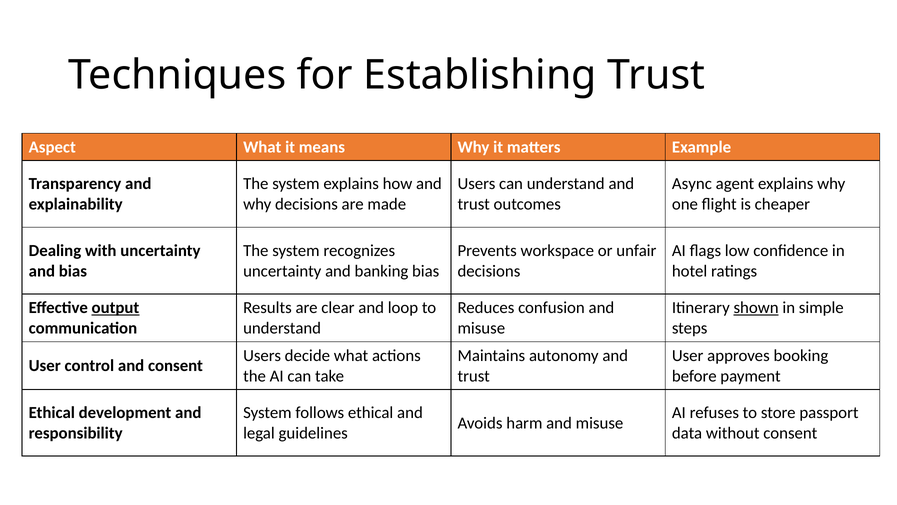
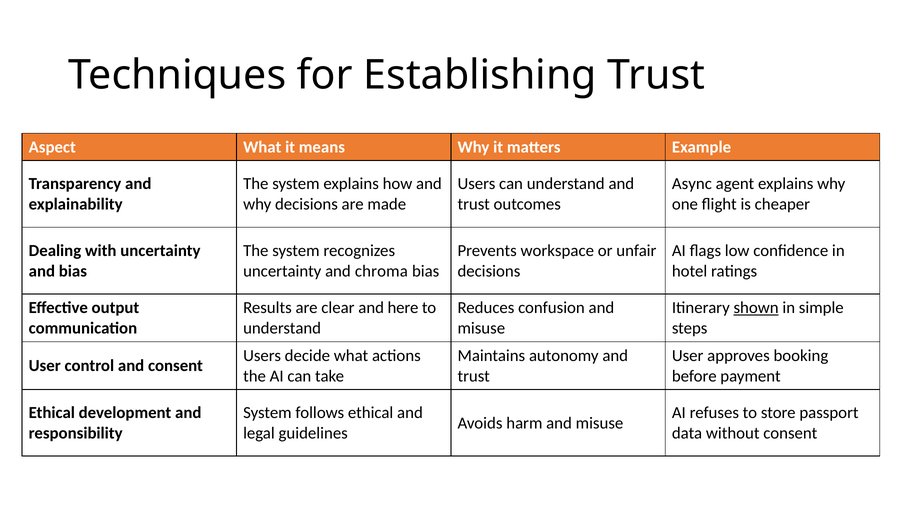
banking: banking -> chroma
output underline: present -> none
loop: loop -> here
